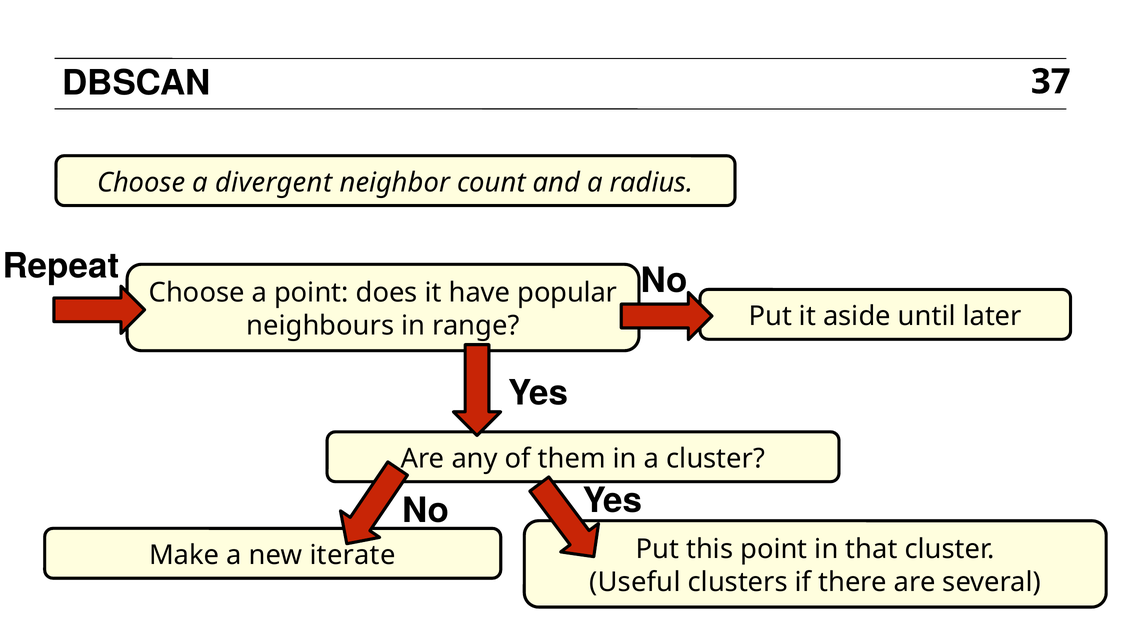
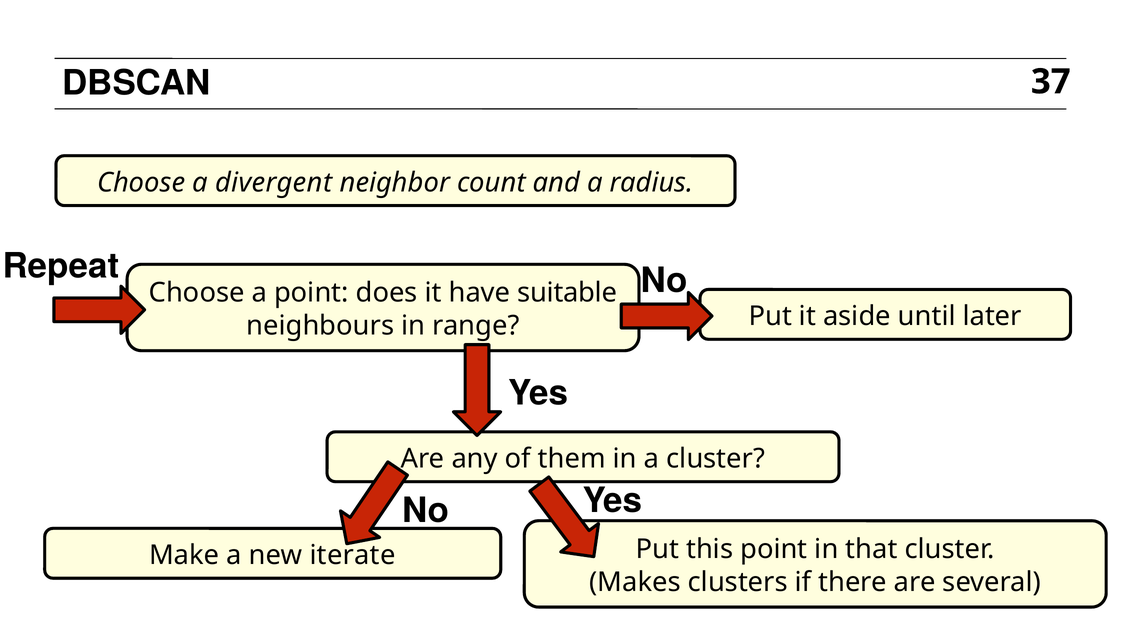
popular: popular -> suitable
Useful: Useful -> Makes
